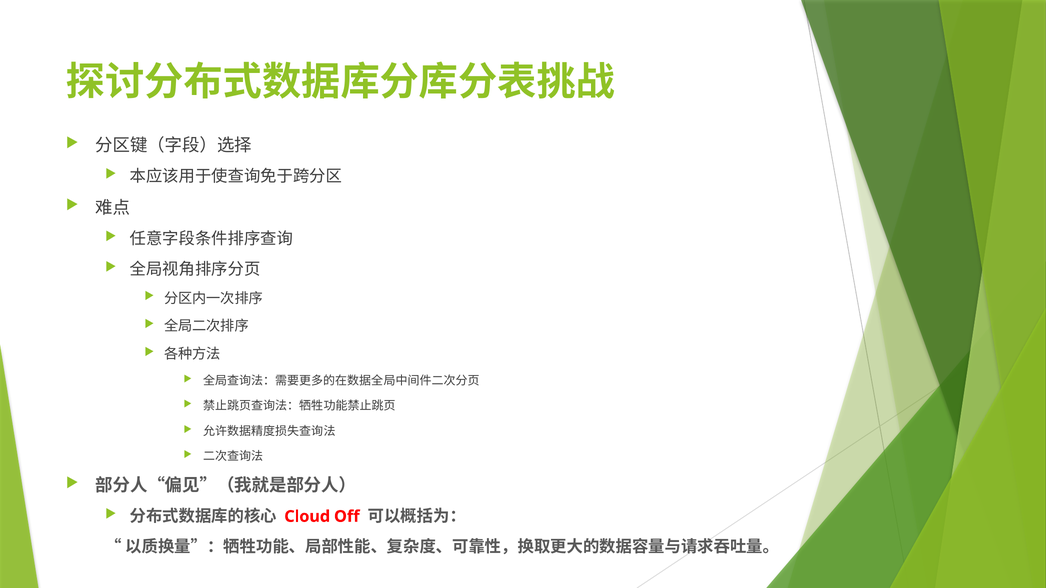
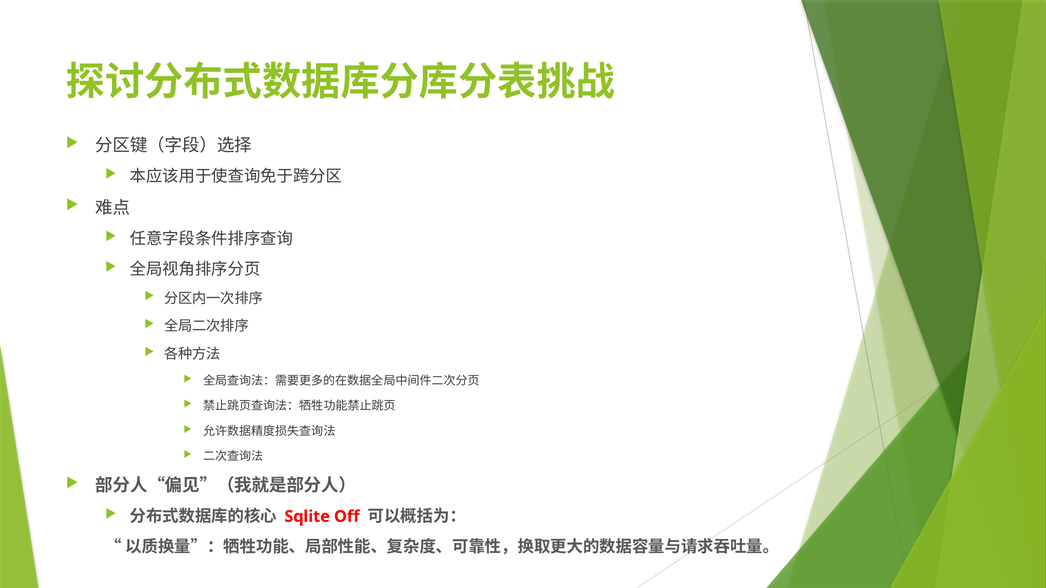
Cloud: Cloud -> Sqlite
